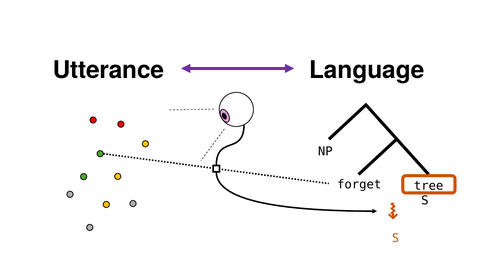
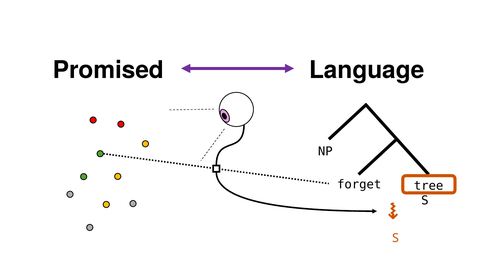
Utterance: Utterance -> Promised
